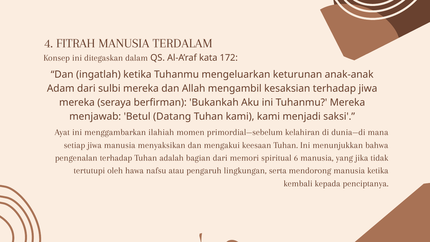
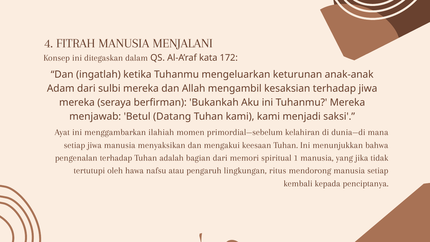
TERDALAM: TERDALAM -> MENJALANI
6: 6 -> 1
serta: serta -> ritus
manusia ketika: ketika -> setiap
